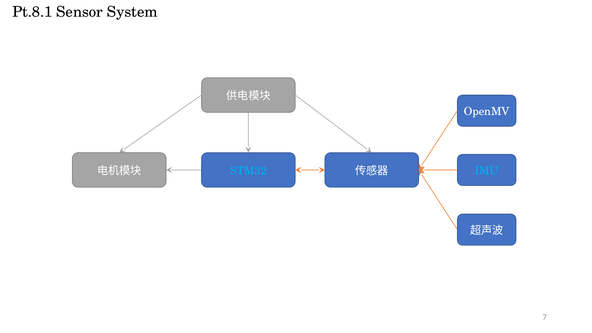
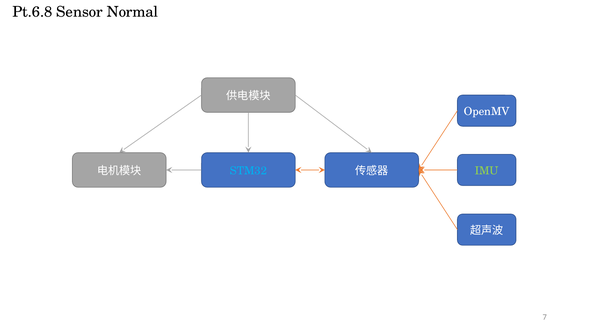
Pt.8.1: Pt.8.1 -> Pt.6.8
System: System -> Normal
IMU colour: light blue -> light green
